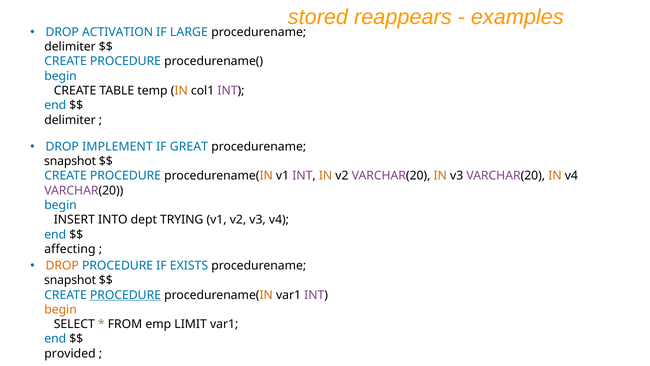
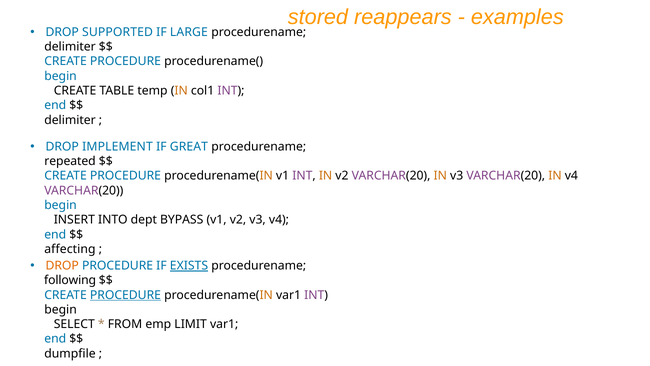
ACTIVATION: ACTIVATION -> SUPPORTED
snapshot at (70, 161): snapshot -> repeated
TRYING: TRYING -> BYPASS
EXISTS underline: none -> present
snapshot at (70, 280): snapshot -> following
begin at (61, 309) colour: orange -> black
provided: provided -> dumpfile
